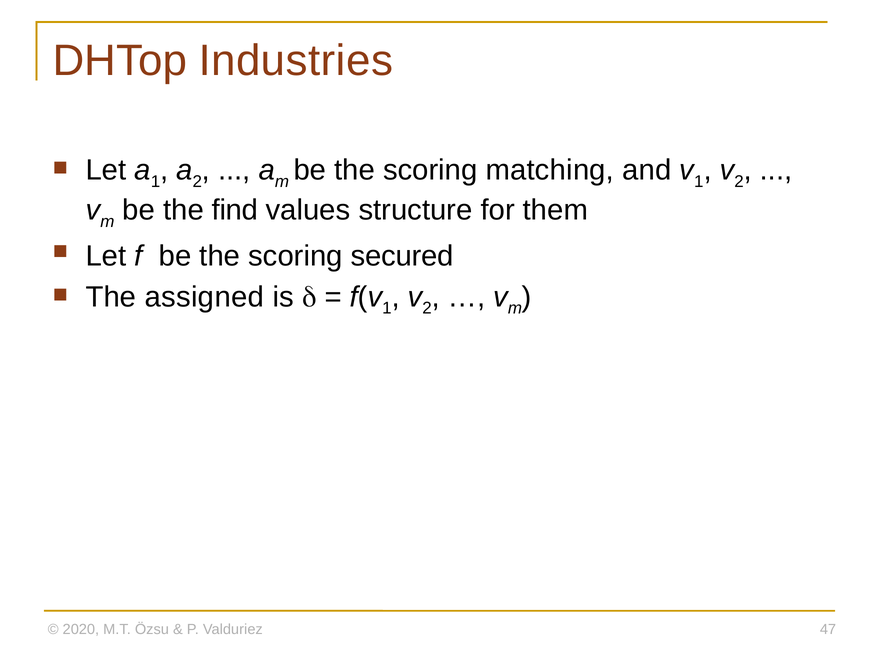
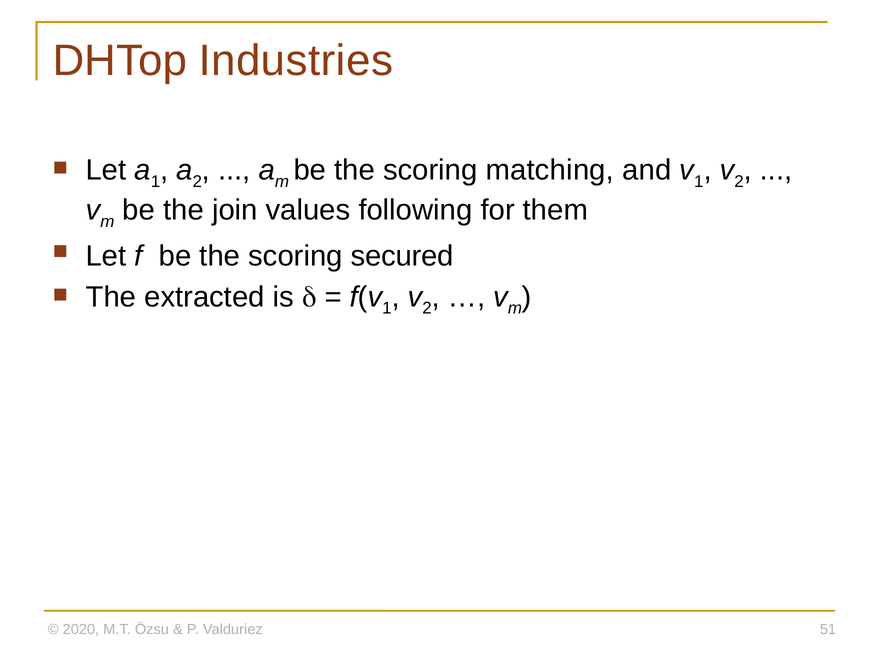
find: find -> join
structure: structure -> following
assigned: assigned -> extracted
47: 47 -> 51
